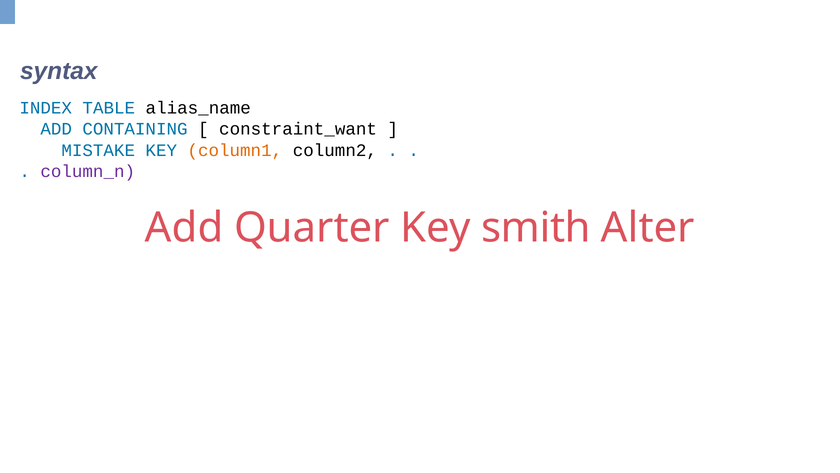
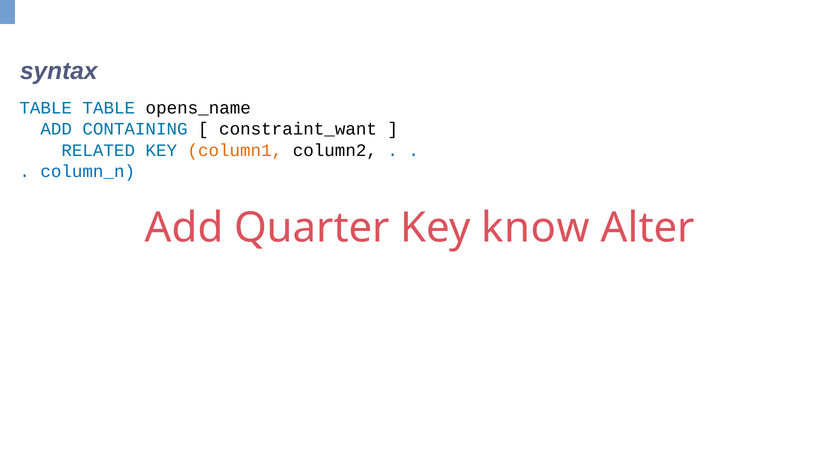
INDEX at (46, 108): INDEX -> TABLE
alias_name: alias_name -> opens_name
MISTAKE: MISTAKE -> RELATED
column_n colour: purple -> blue
smith: smith -> know
